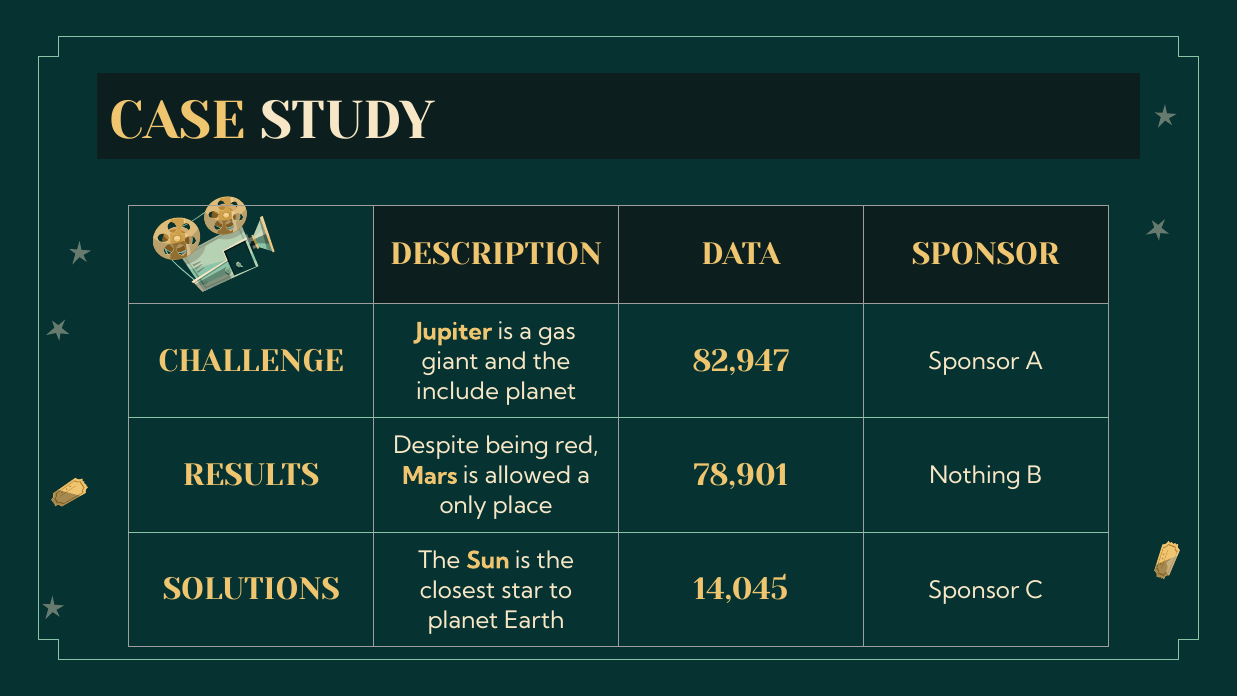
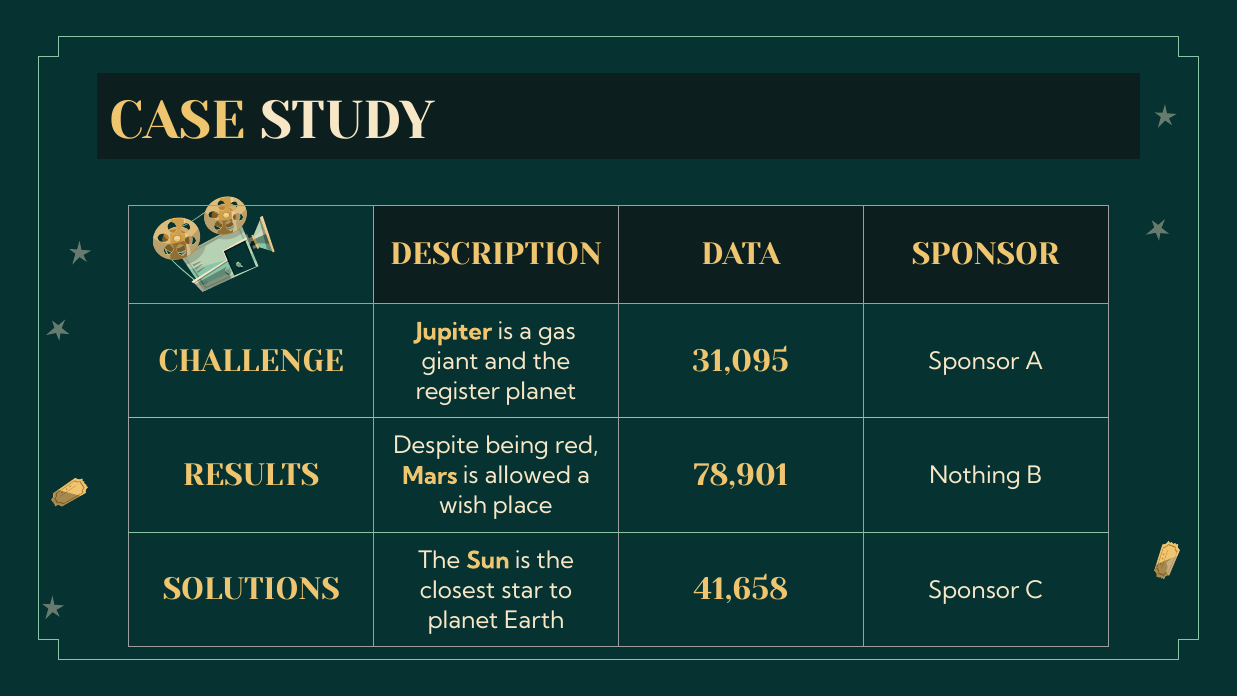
82,947: 82,947 -> 31,095
include: include -> register
only: only -> wish
14,045: 14,045 -> 41,658
